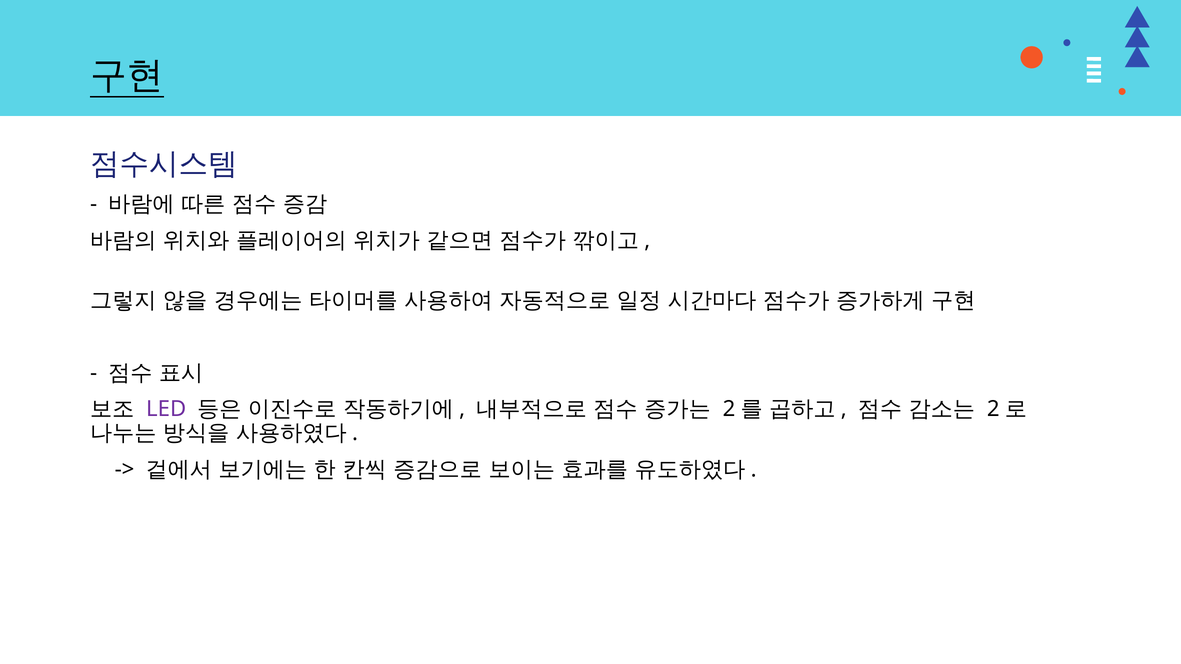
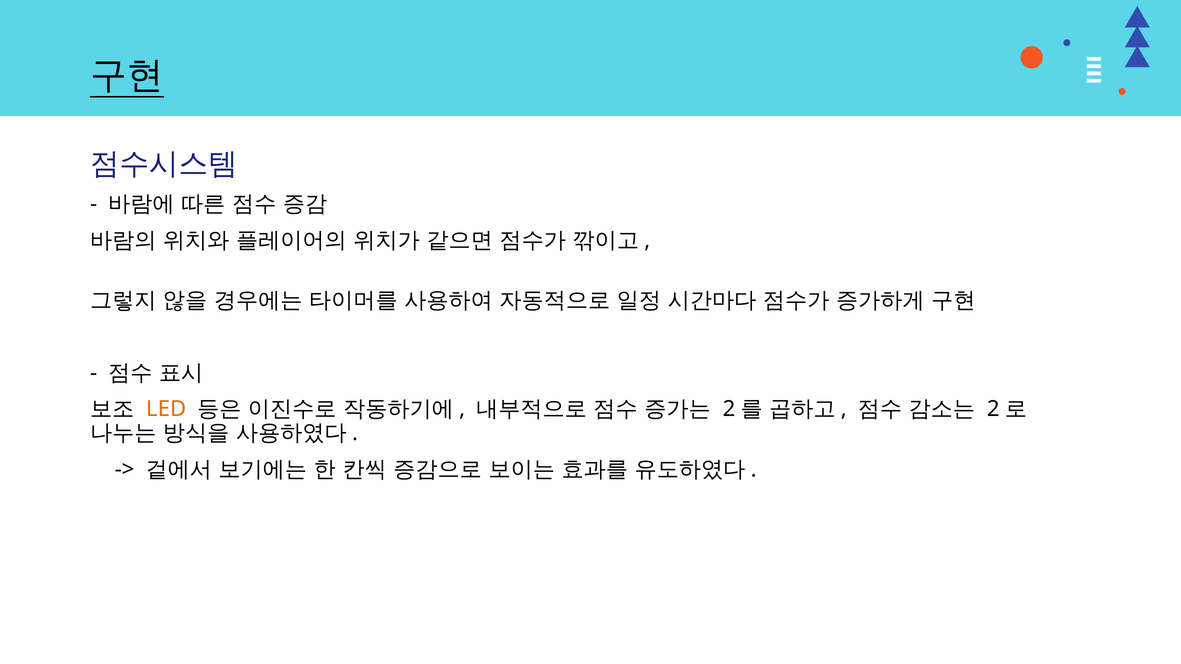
LED colour: purple -> orange
